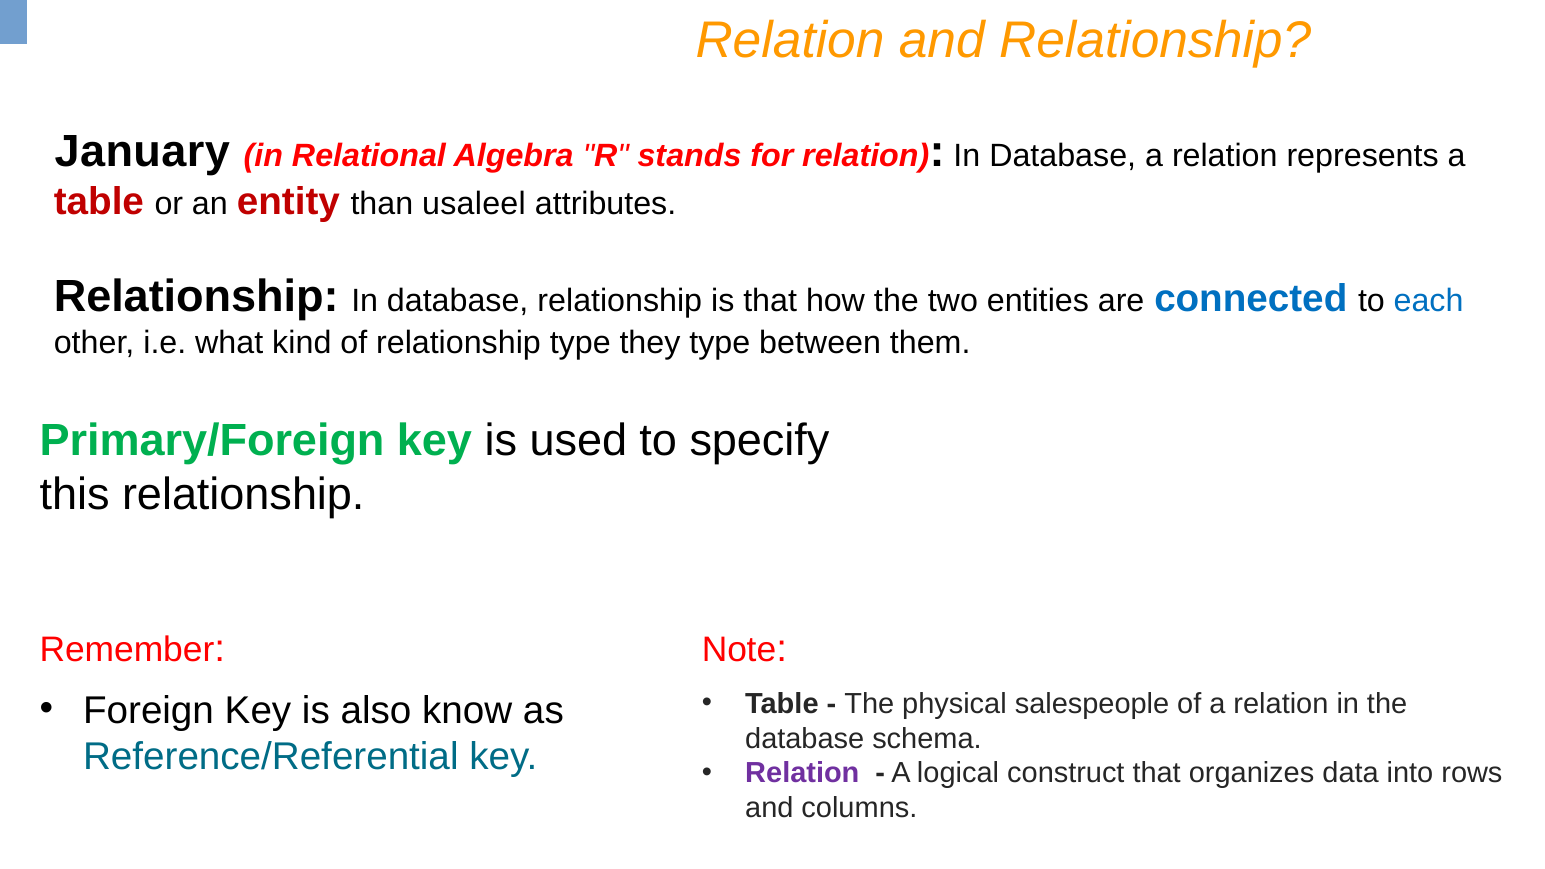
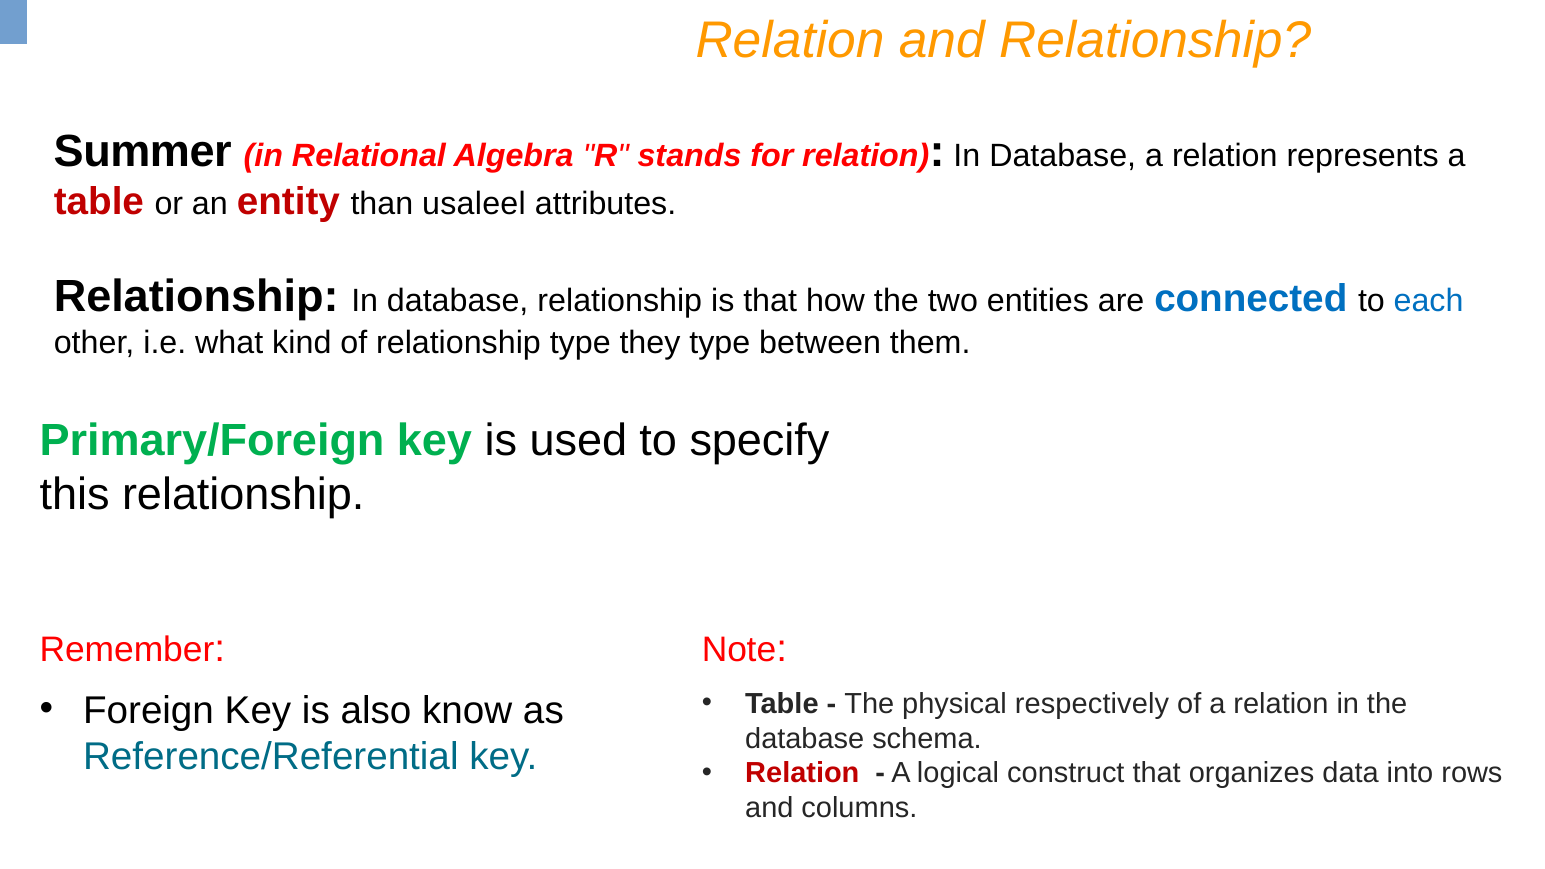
January: January -> Summer
salespeople: salespeople -> respectively
Relation at (802, 773) colour: purple -> red
